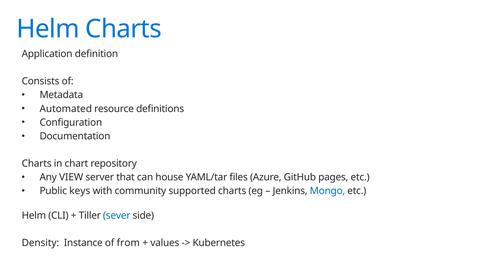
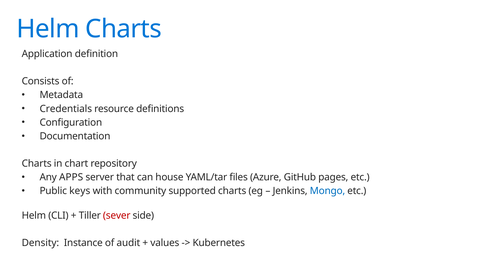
Automated: Automated -> Credentials
VIEW: VIEW -> APPS
sever colour: blue -> red
from: from -> audit
